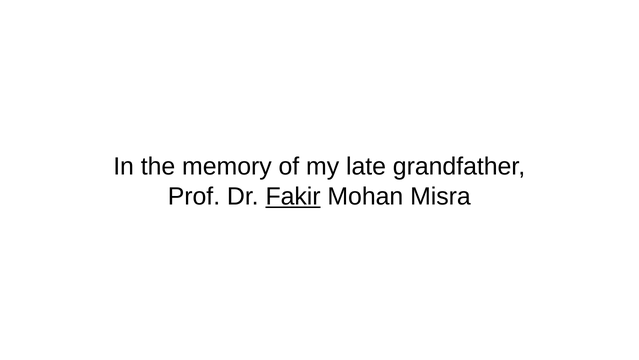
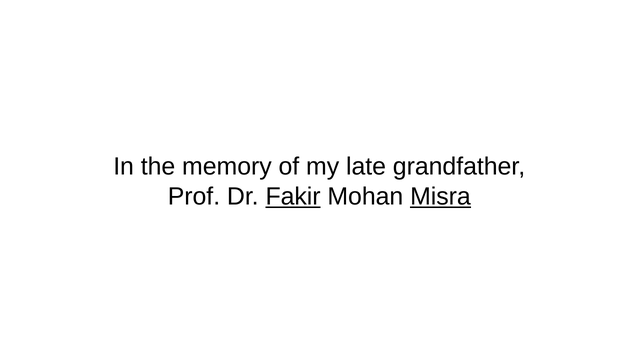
Misra underline: none -> present
